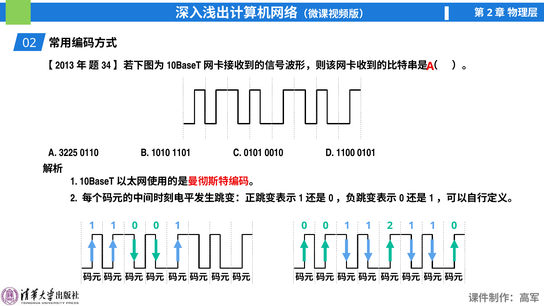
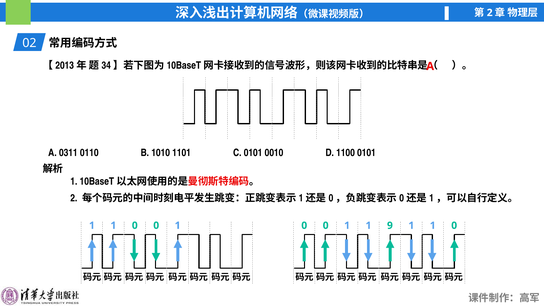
3225: 3225 -> 0311
0 2: 2 -> 9
